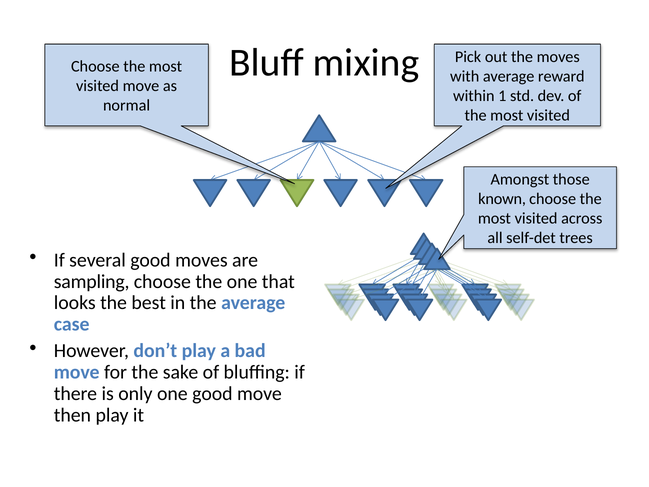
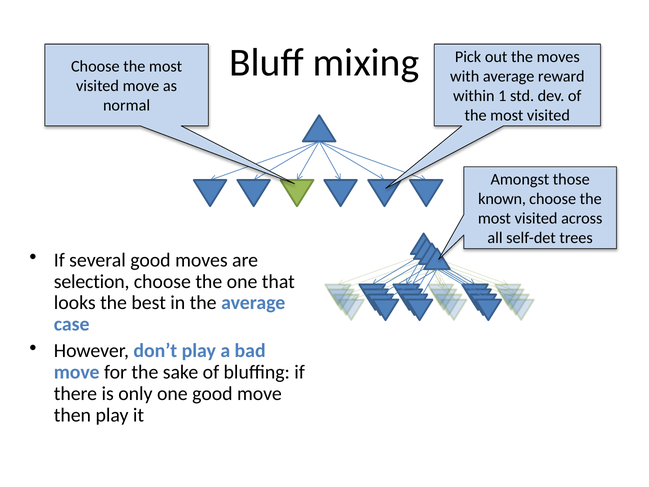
sampling: sampling -> selection
